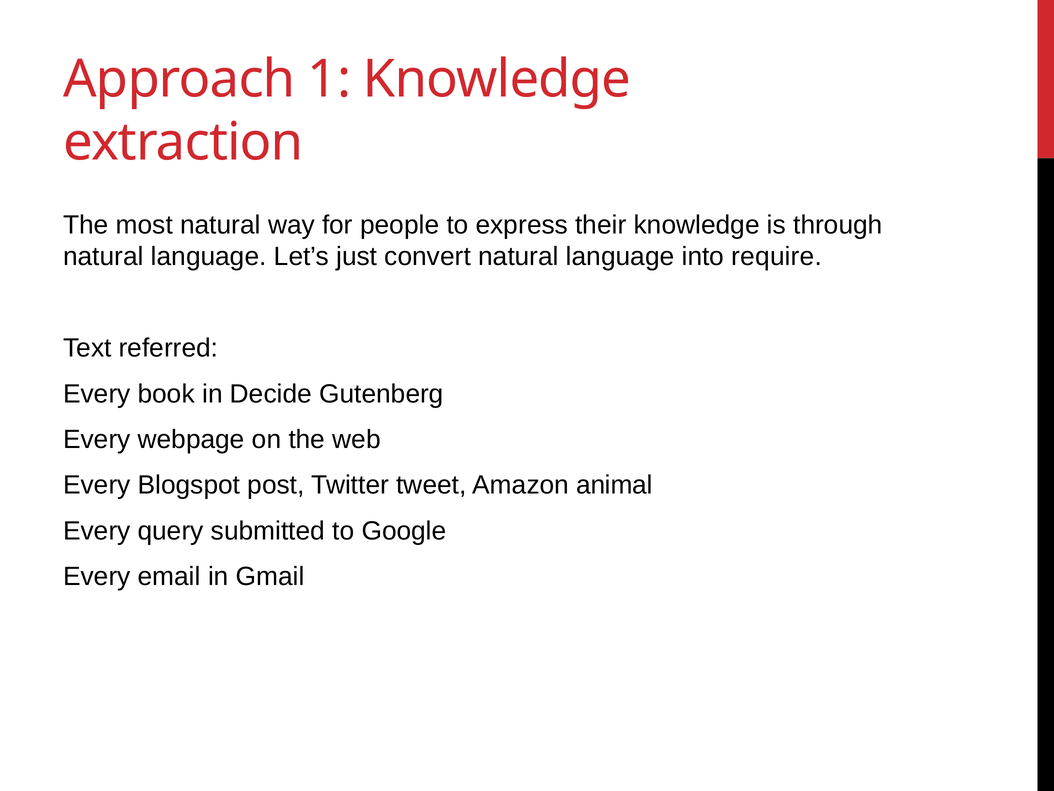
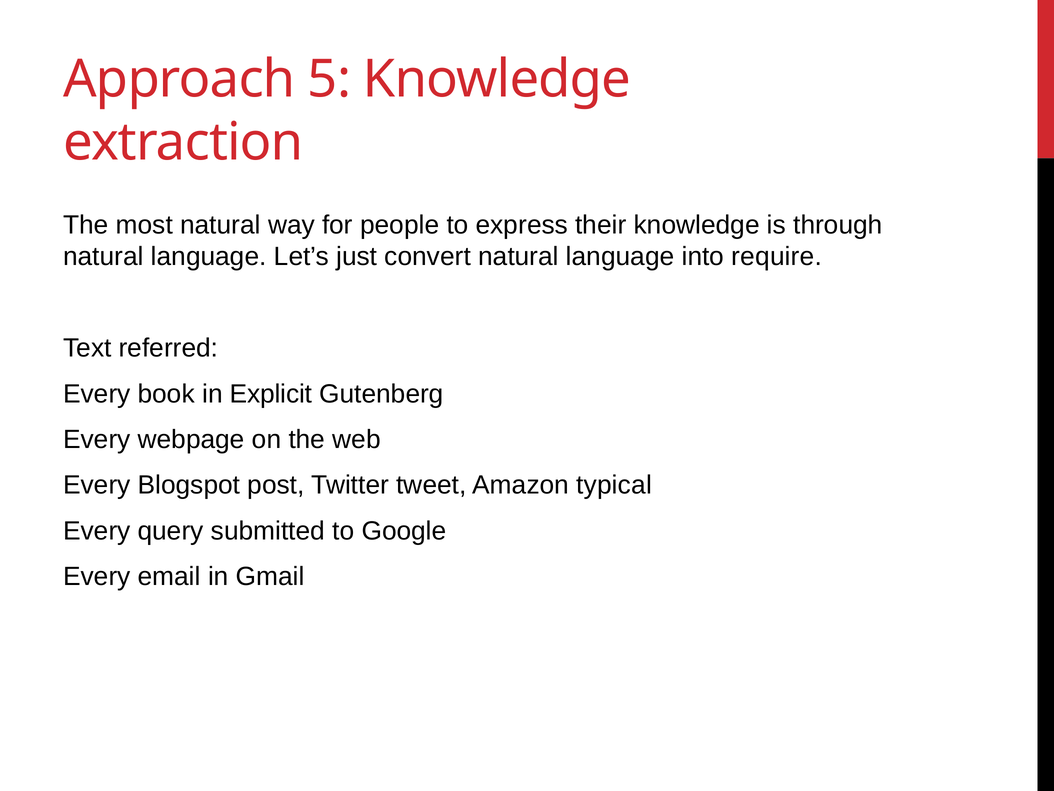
1: 1 -> 5
Decide: Decide -> Explicit
animal: animal -> typical
